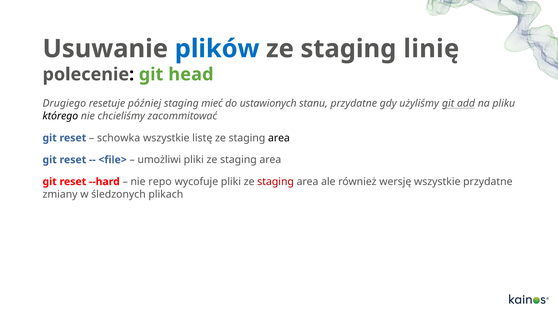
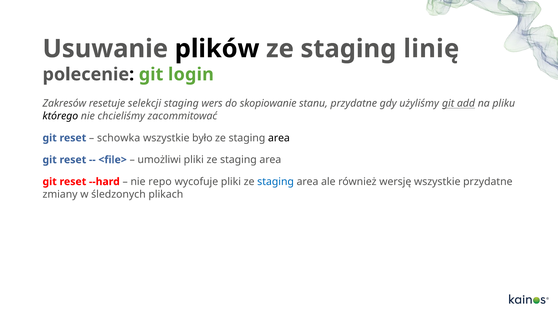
plików colour: blue -> black
head: head -> login
Drugiego: Drugiego -> Zakresów
później: później -> selekcji
mieć: mieć -> wers
ustawionych: ustawionych -> skopiowanie
listę: listę -> było
staging at (276, 182) colour: red -> blue
